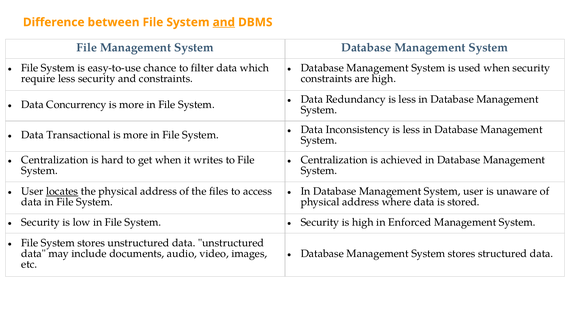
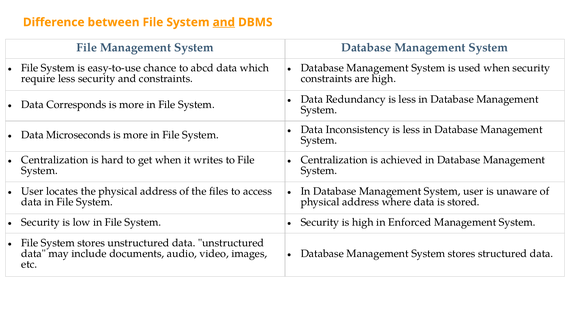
filter: filter -> abcd
Concurrency: Concurrency -> Corresponds
Transactional: Transactional -> Microseconds
locates underline: present -> none
